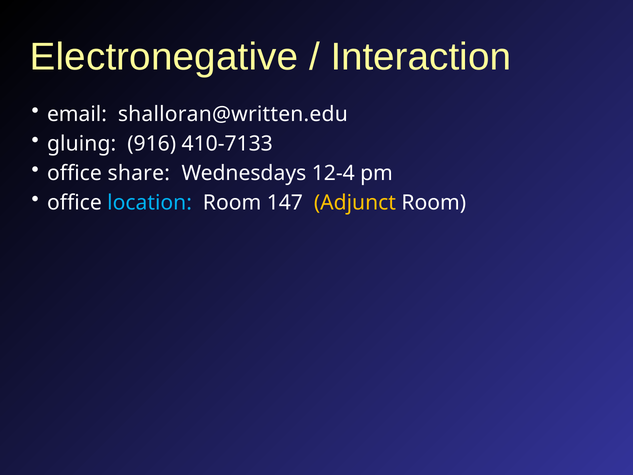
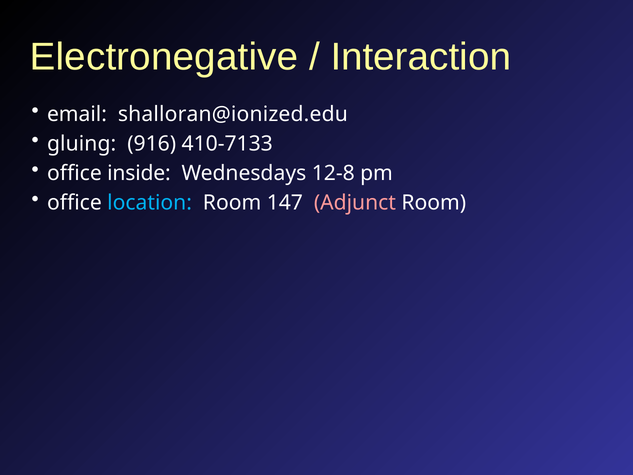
shalloran@written.edu: shalloran@written.edu -> shalloran@ionized.edu
share: share -> inside
12-4: 12-4 -> 12-8
Adjunct colour: yellow -> pink
